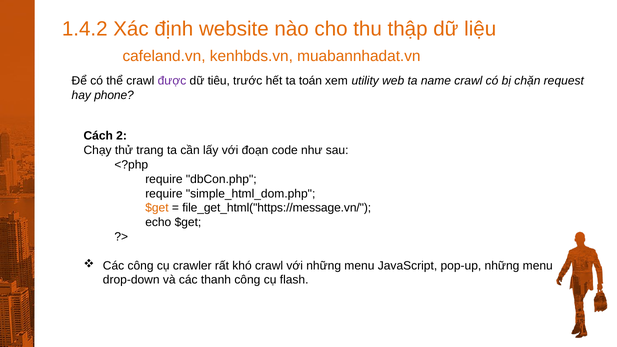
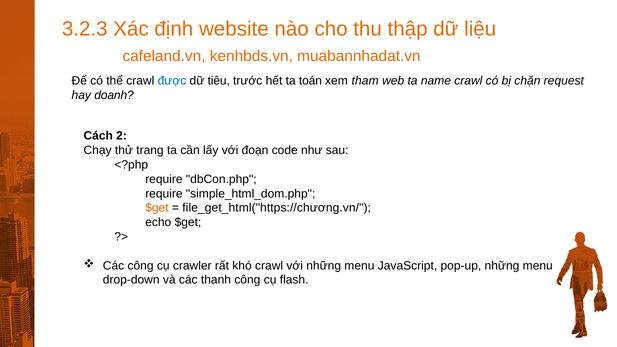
1.4.2: 1.4.2 -> 3.2.3
được colour: purple -> blue
utility: utility -> tham
phone: phone -> doanh
file_get_html("https://message.vn/: file_get_html("https://message.vn/ -> file_get_html("https://chương.vn/
